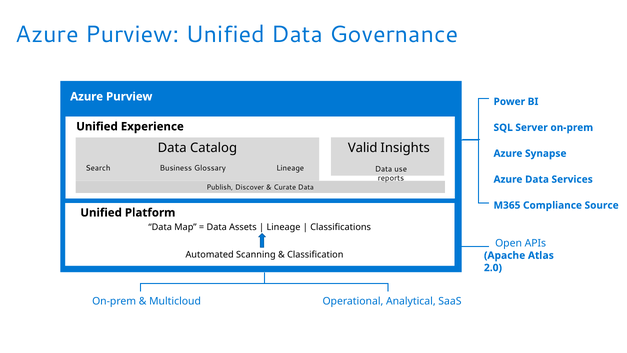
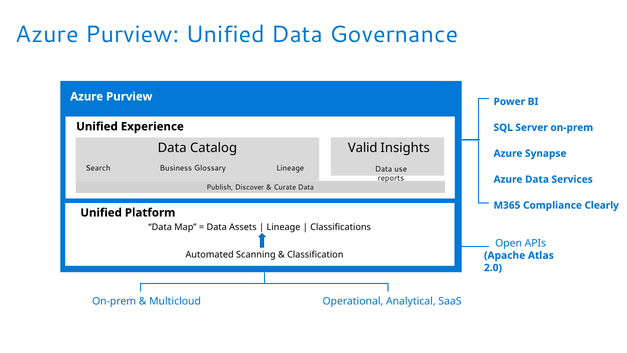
Source: Source -> Clearly
